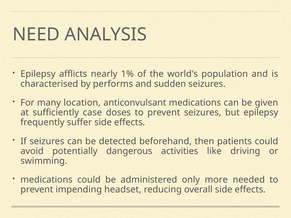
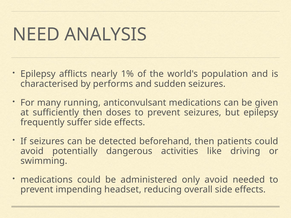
location: location -> running
sufficiently case: case -> then
only more: more -> avoid
